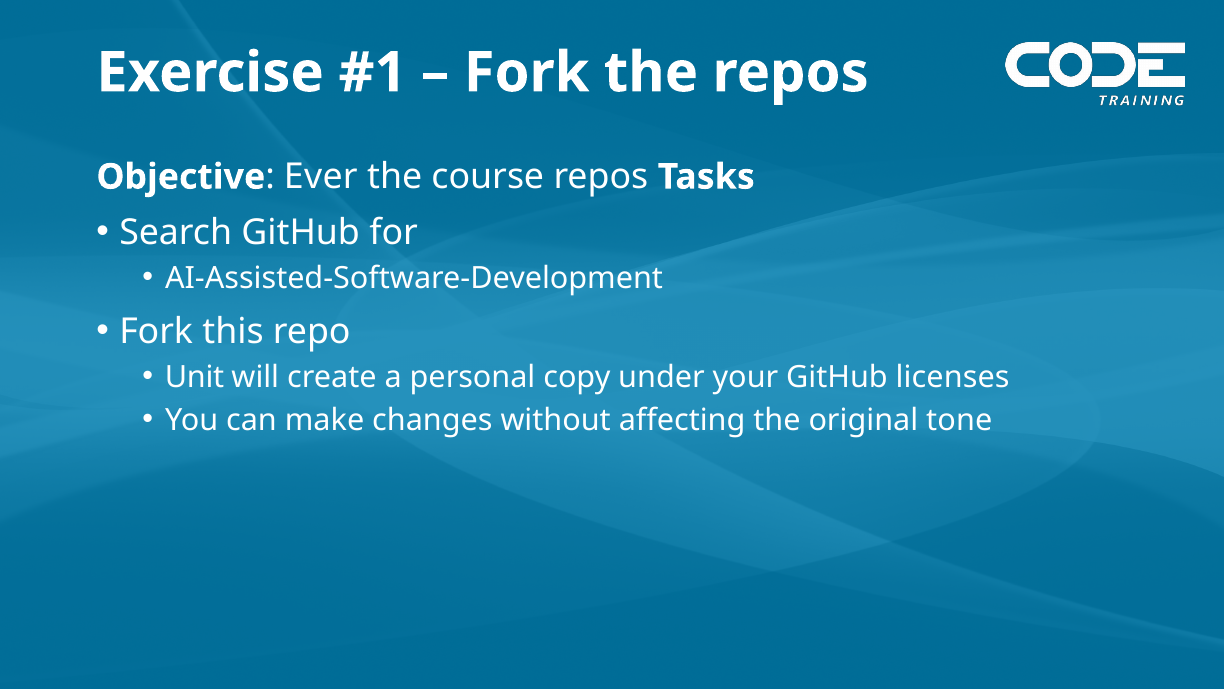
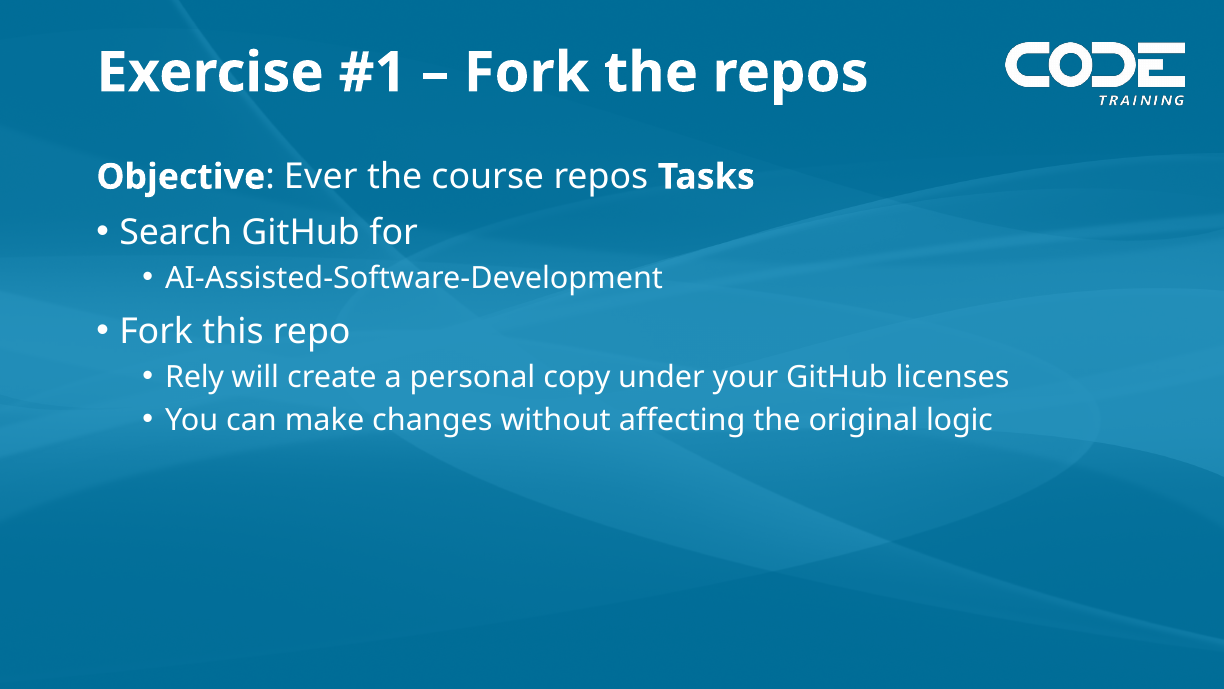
Unit: Unit -> Rely
tone: tone -> logic
